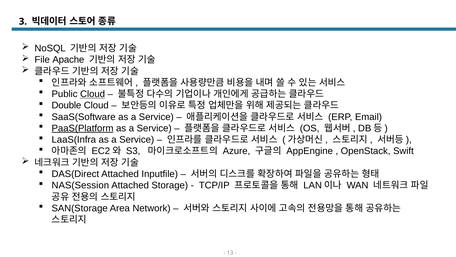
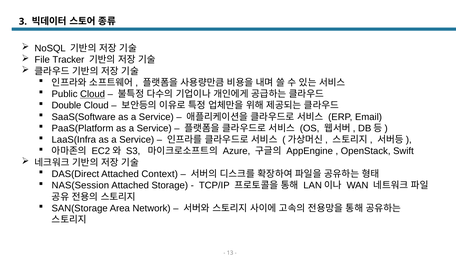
Apache: Apache -> Tracker
PaaS(Platform underline: present -> none
Inputfile: Inputfile -> Context
